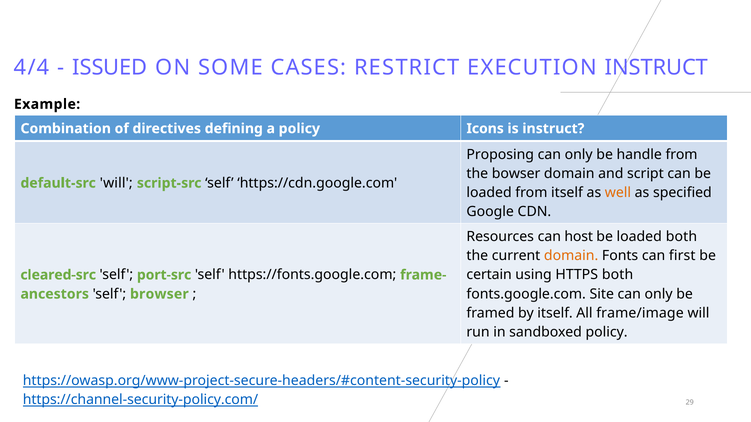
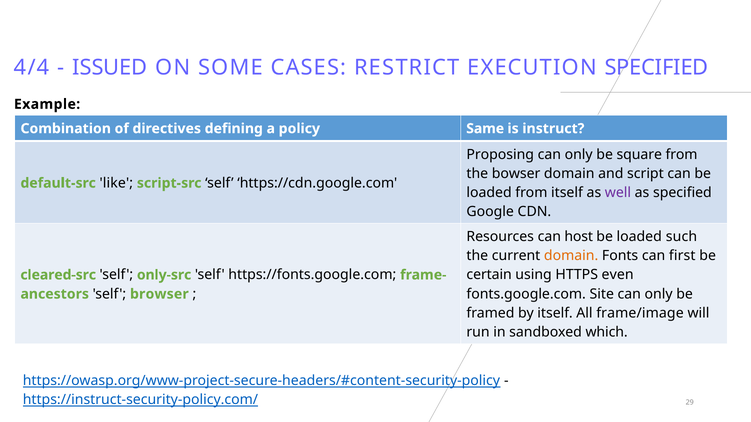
EXECUTION INSTRUCT: INSTRUCT -> SPECIFIED
Icons: Icons -> Same
handle: handle -> square
default-src will: will -> like
well colour: orange -> purple
loaded both: both -> such
HTTPS both: both -> even
port-src: port-src -> only-src
sandboxed policy: policy -> which
https://channel-security-policy.com/: https://channel-security-policy.com/ -> https://instruct-security-policy.com/
